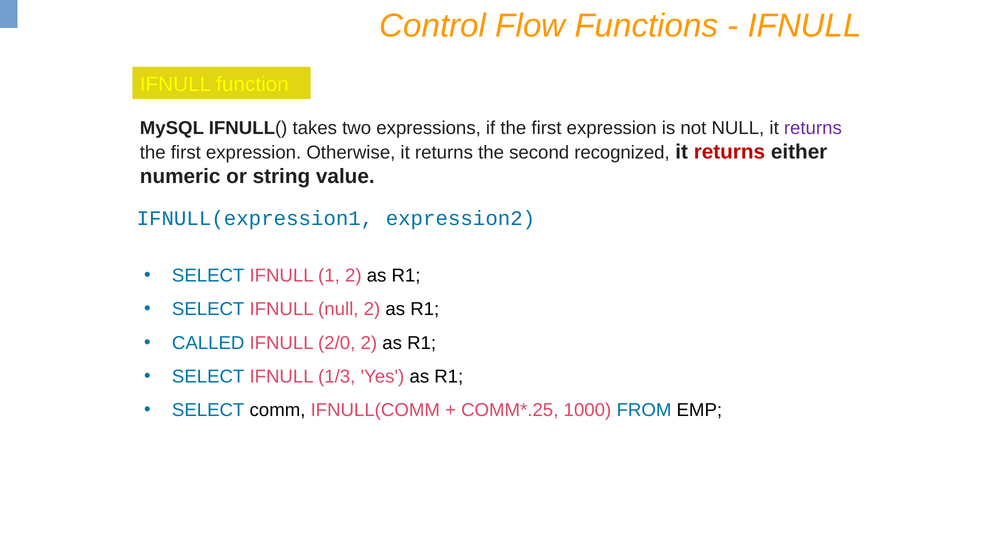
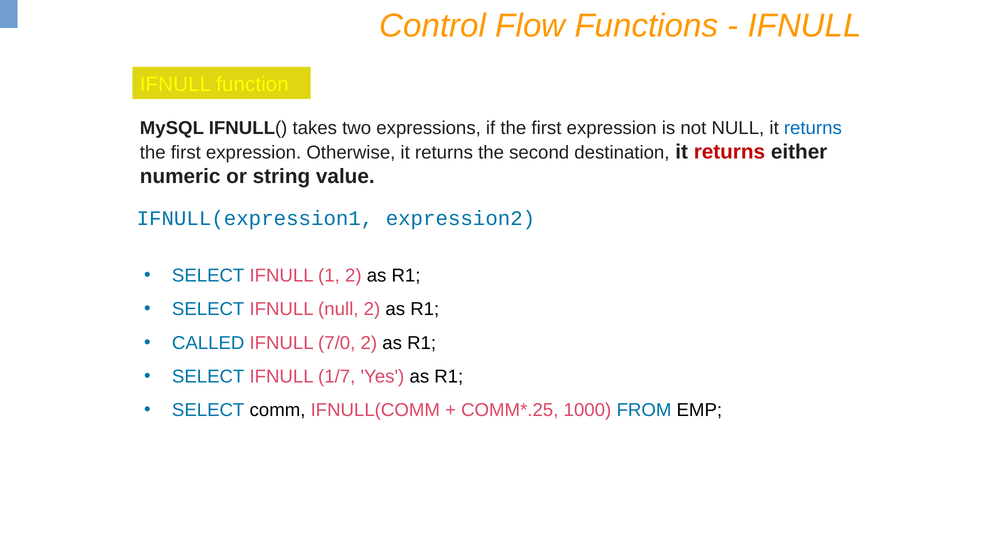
returns at (813, 128) colour: purple -> blue
recognized: recognized -> destination
2/0: 2/0 -> 7/0
1/3: 1/3 -> 1/7
